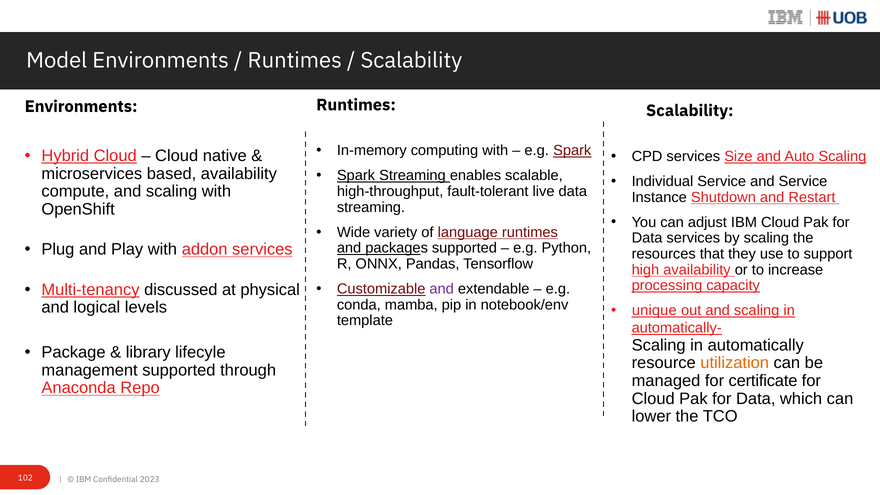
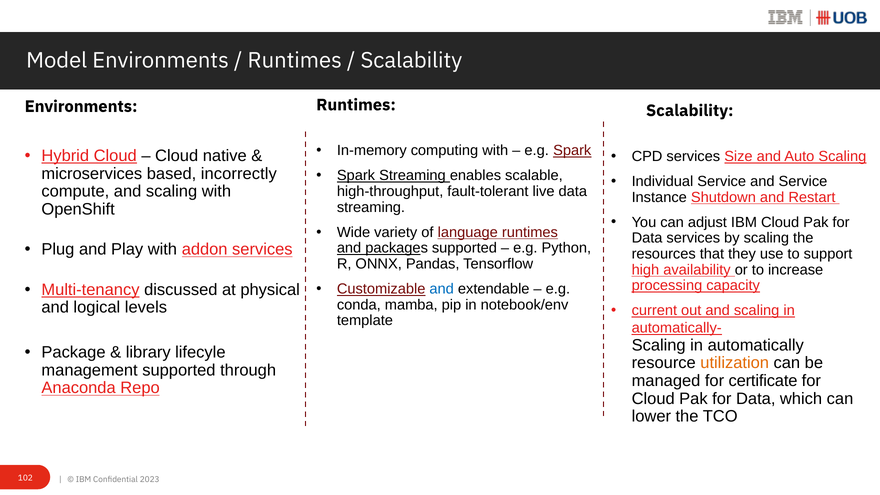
based availability: availability -> incorrectly
and at (442, 289) colour: purple -> blue
unique: unique -> current
